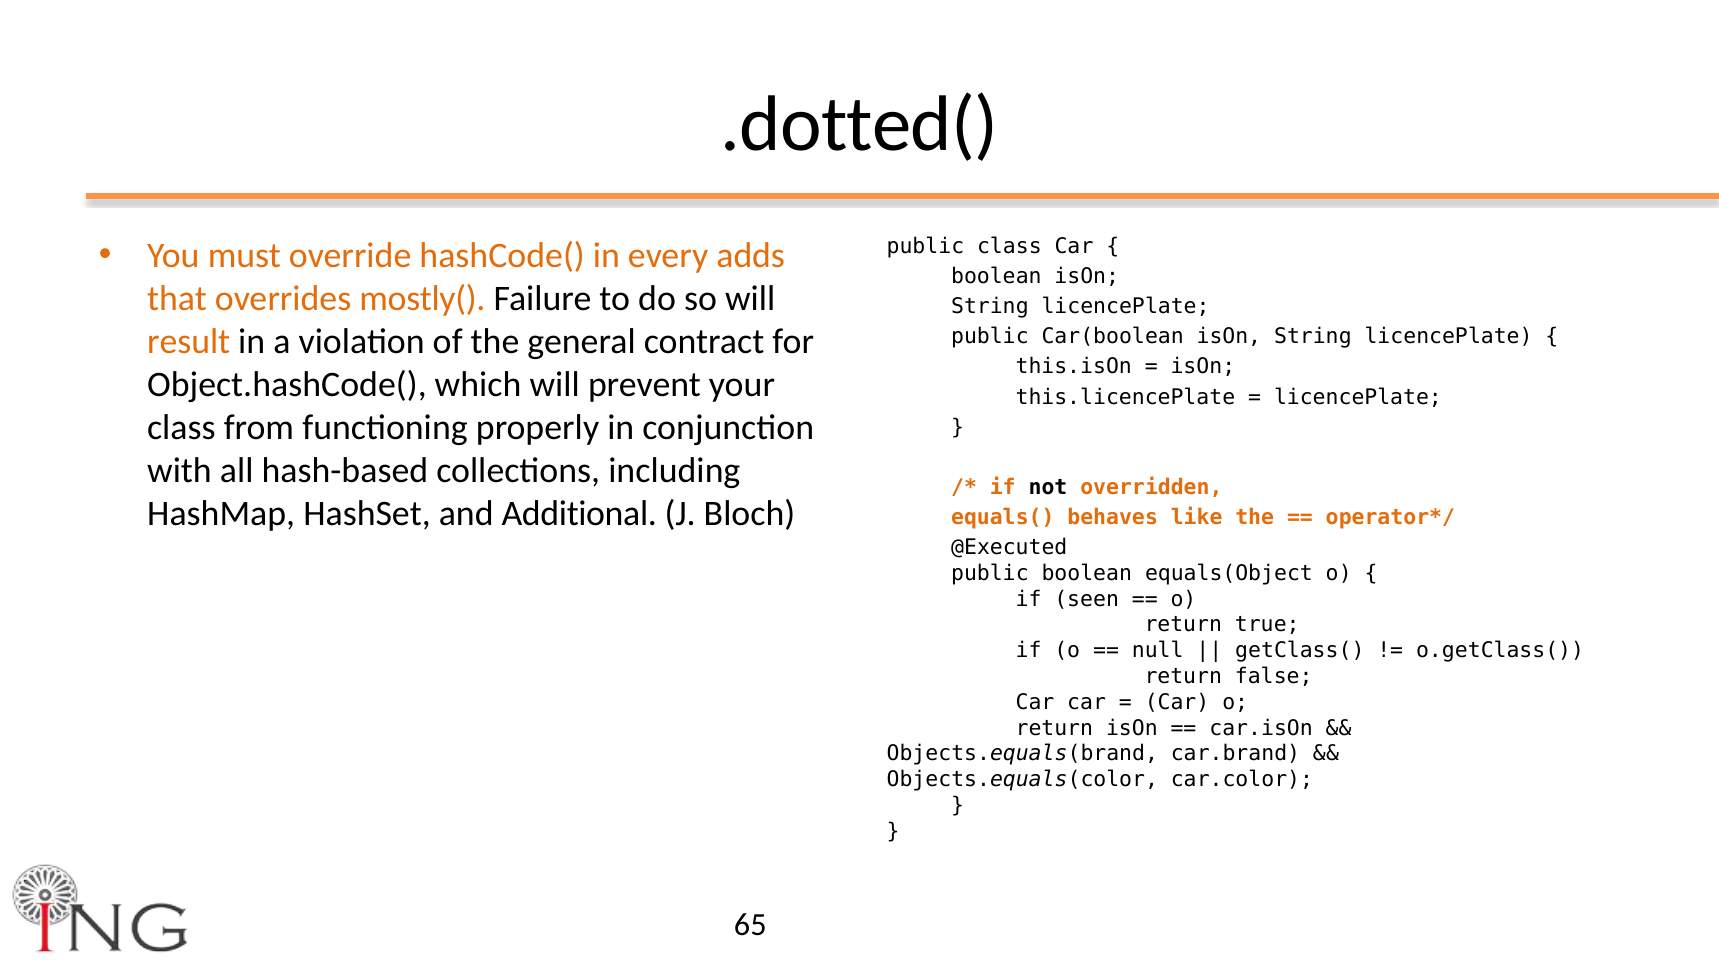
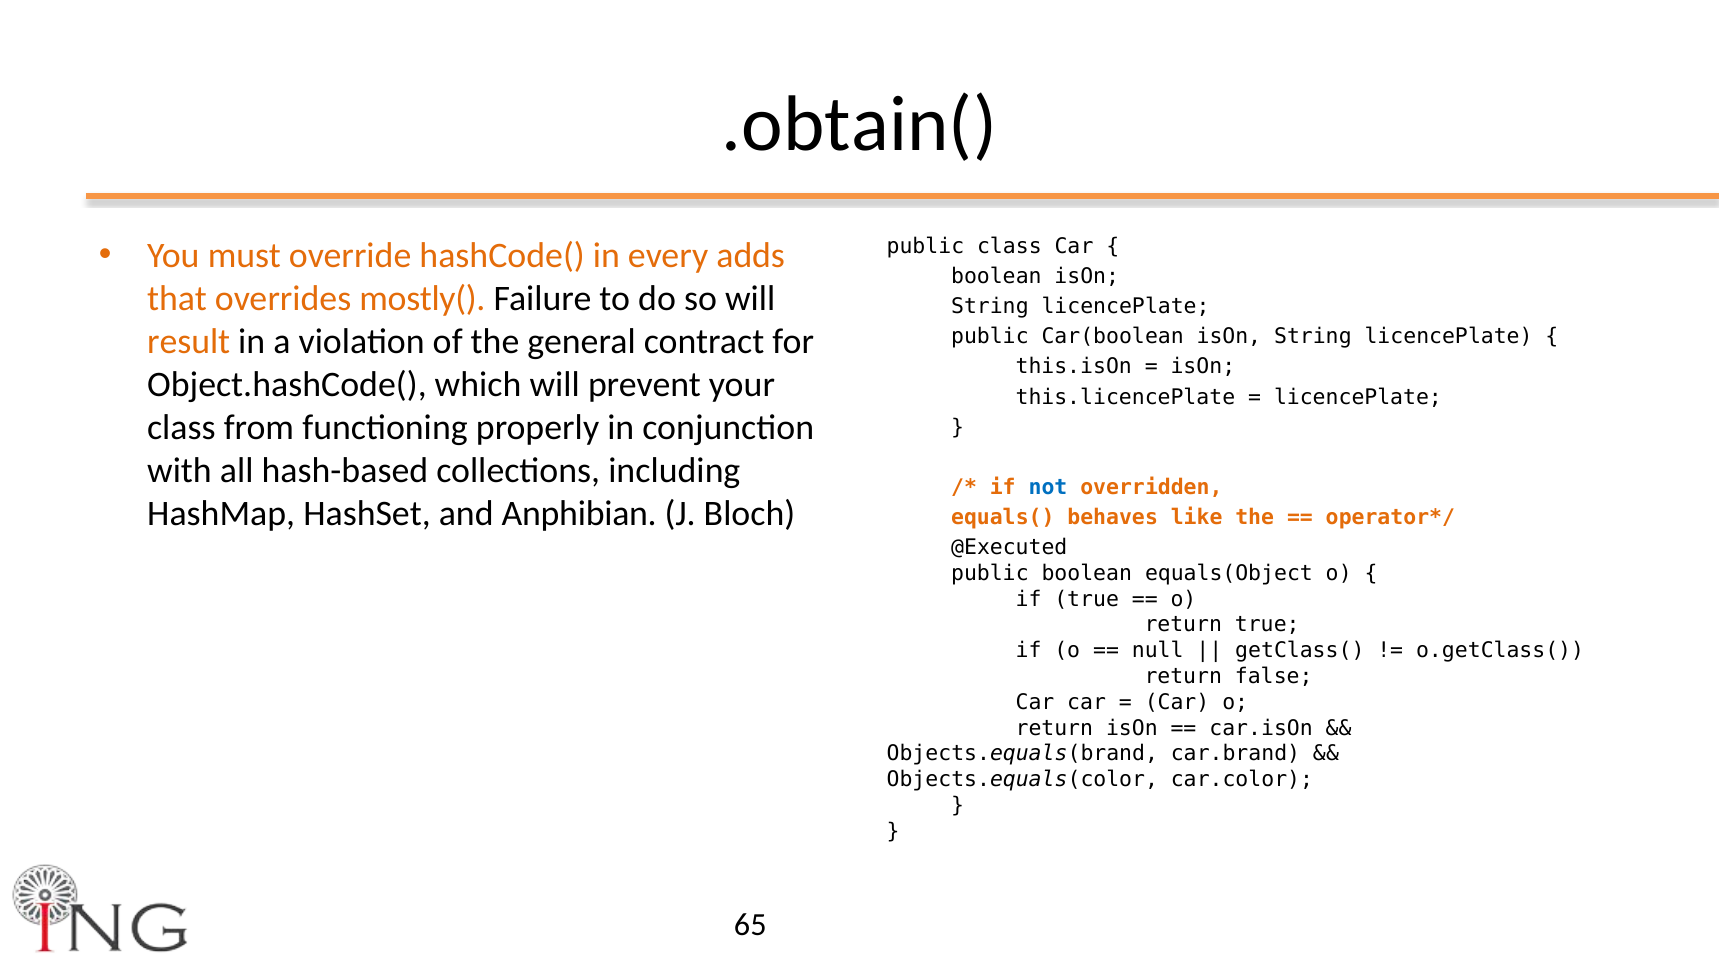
.dotted(: .dotted( -> .obtain(
not colour: black -> blue
Additional: Additional -> Anphibian
if seen: seen -> true
